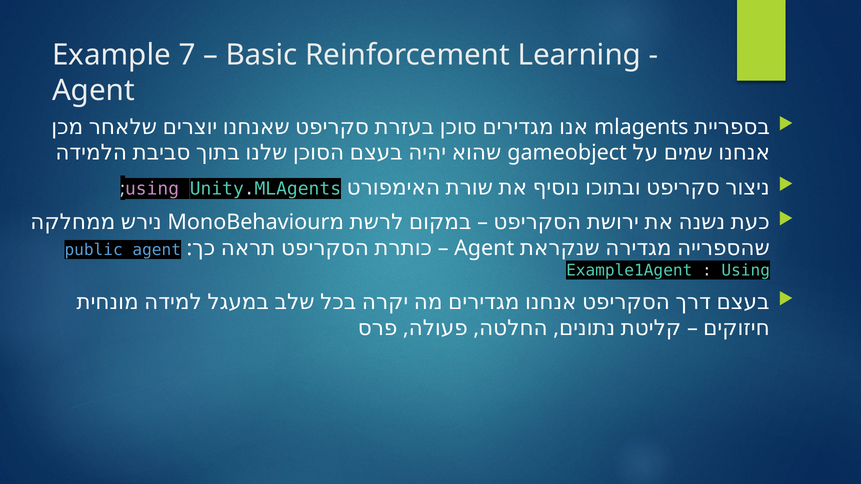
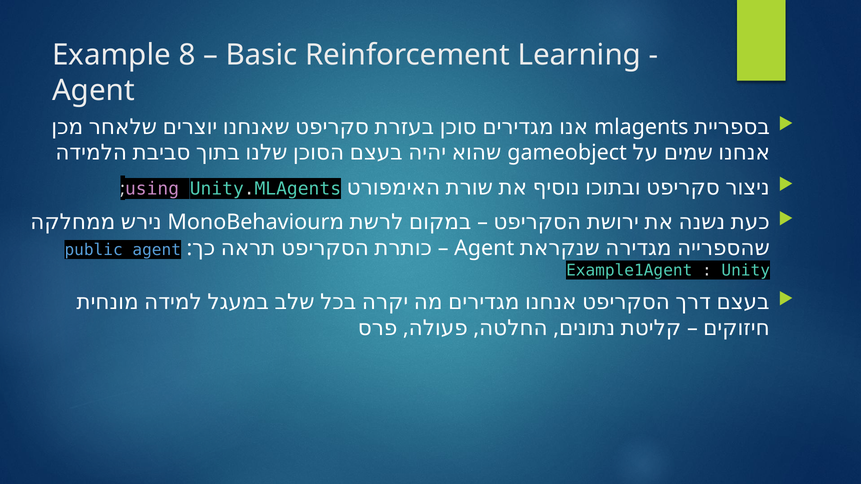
7: 7 -> 8
Using at (746, 270): Using -> Unity
